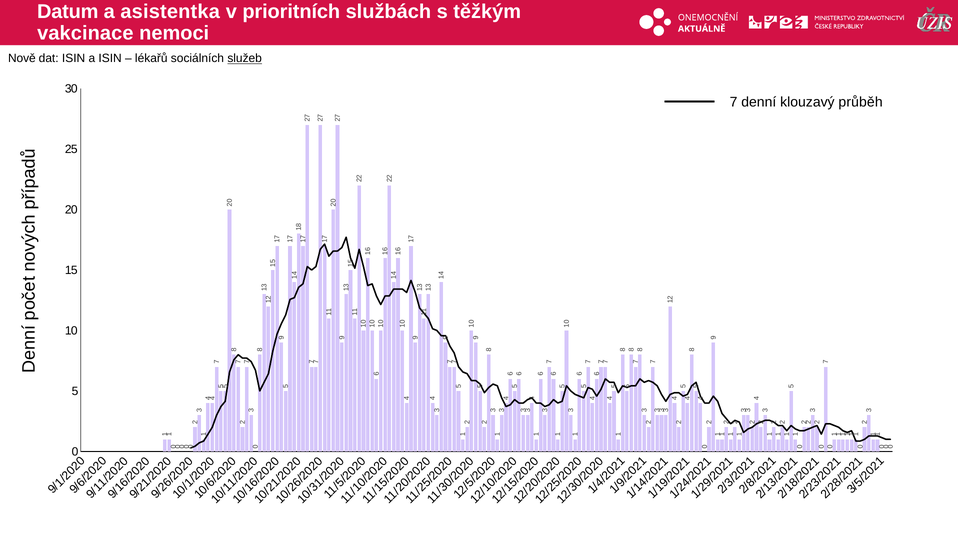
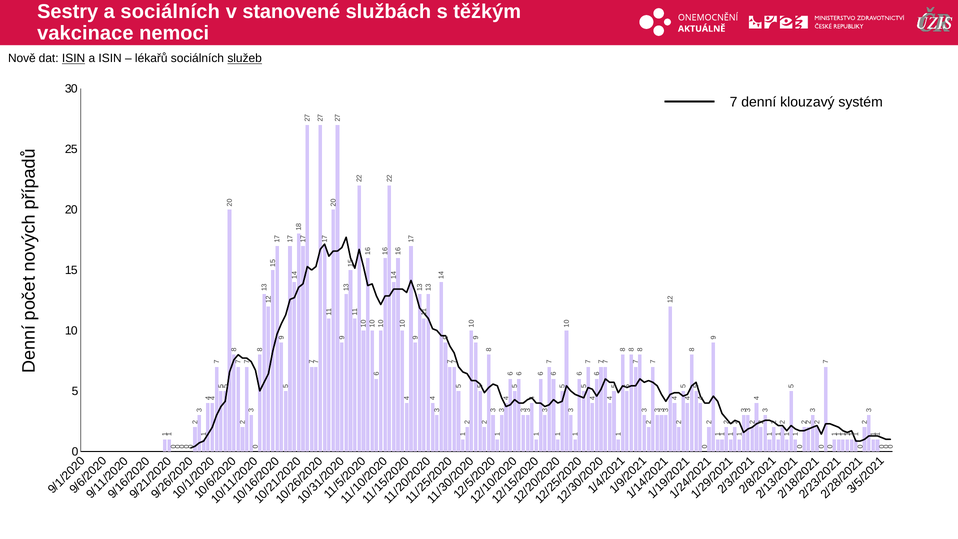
Datum: Datum -> Sestry
a asistentka: asistentka -> sociálních
prioritních: prioritních -> stanovené
ISIN at (74, 59) underline: none -> present
průběh: průběh -> systém
